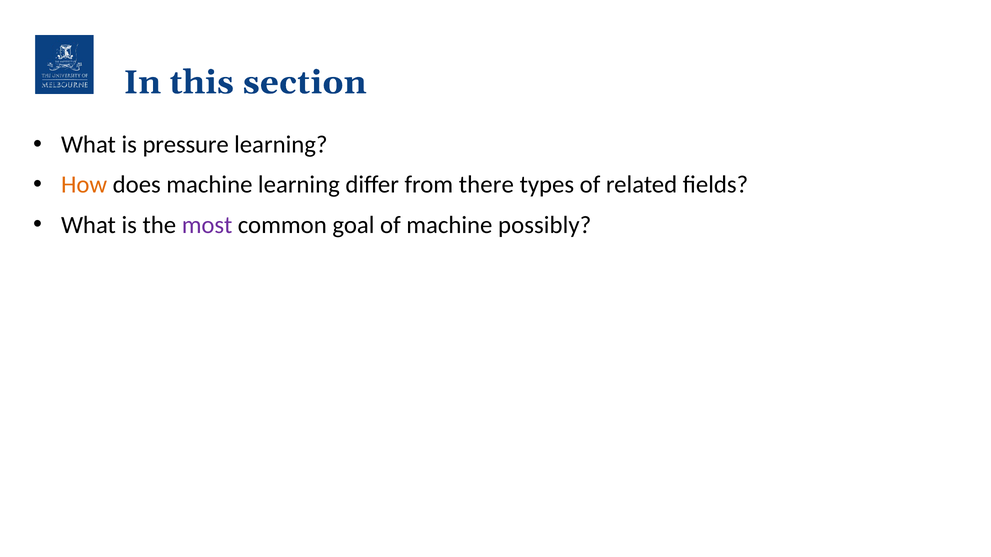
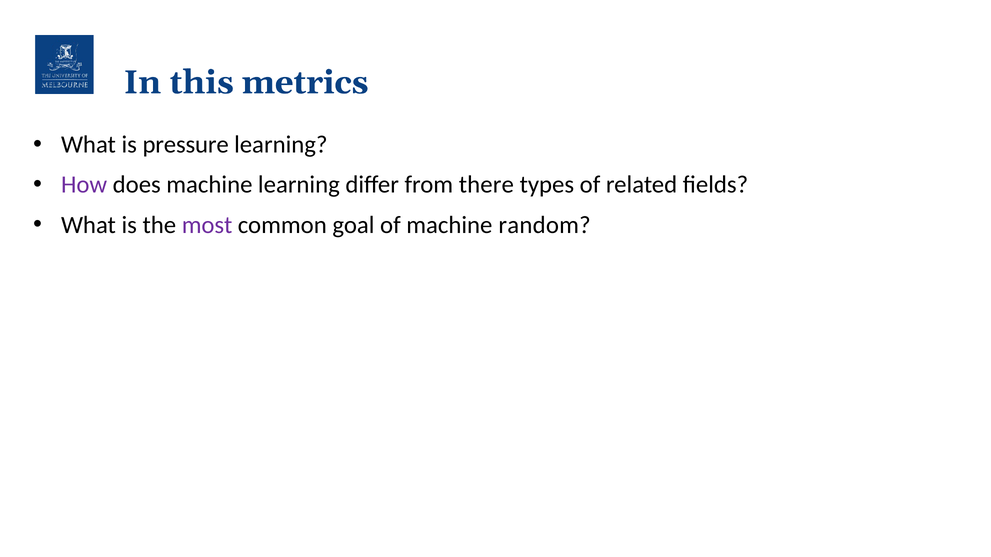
section: section -> metrics
How colour: orange -> purple
possibly: possibly -> random
